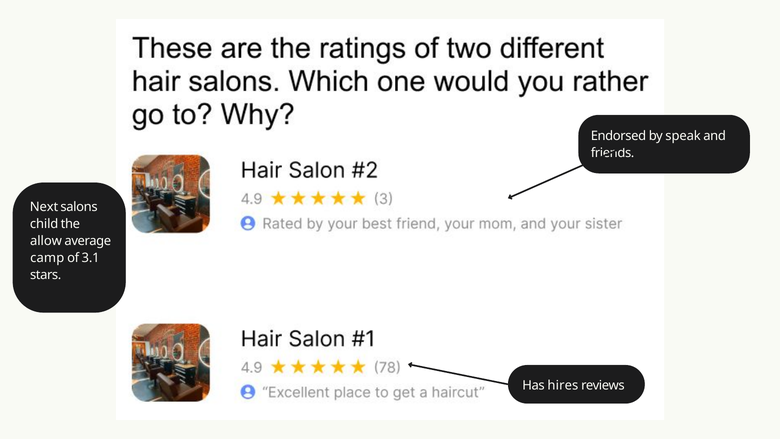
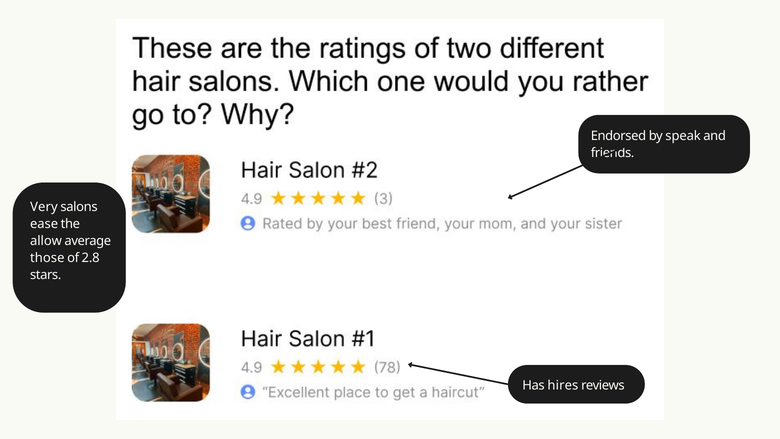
Next: Next -> Very
child: child -> ease
camp: camp -> those
3.1: 3.1 -> 2.8
